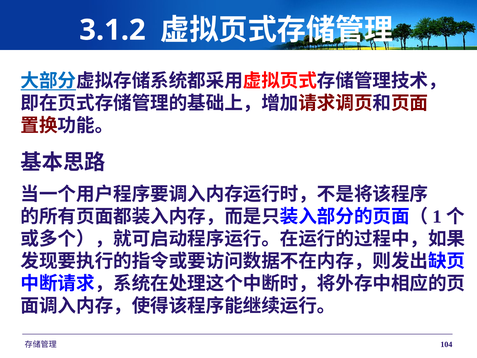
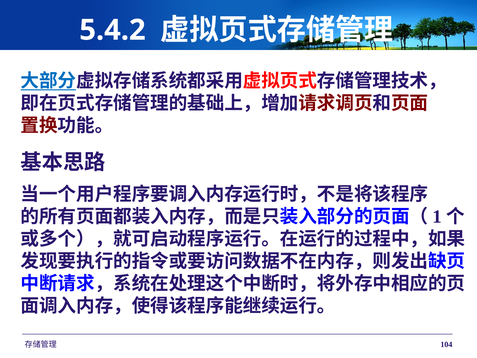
3.1.2: 3.1.2 -> 5.4.2
